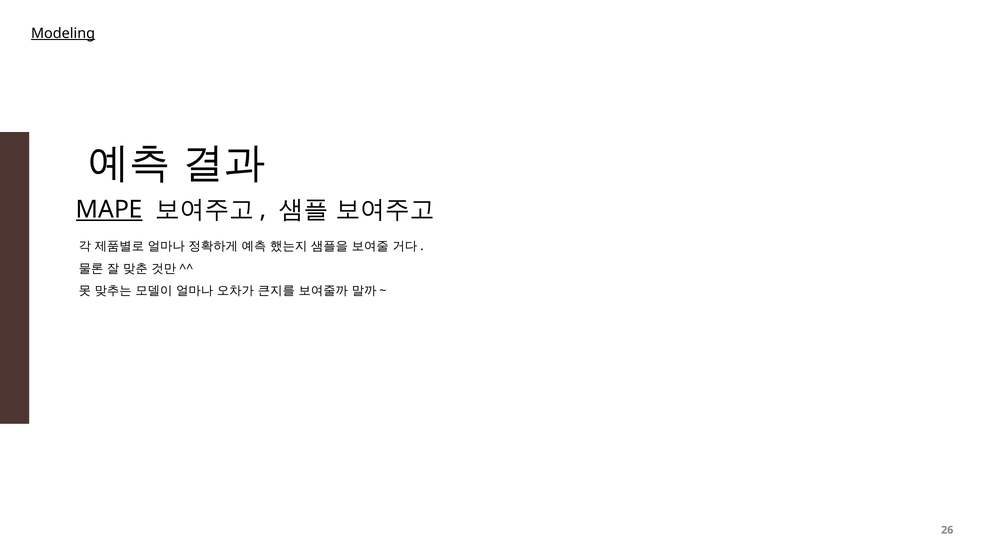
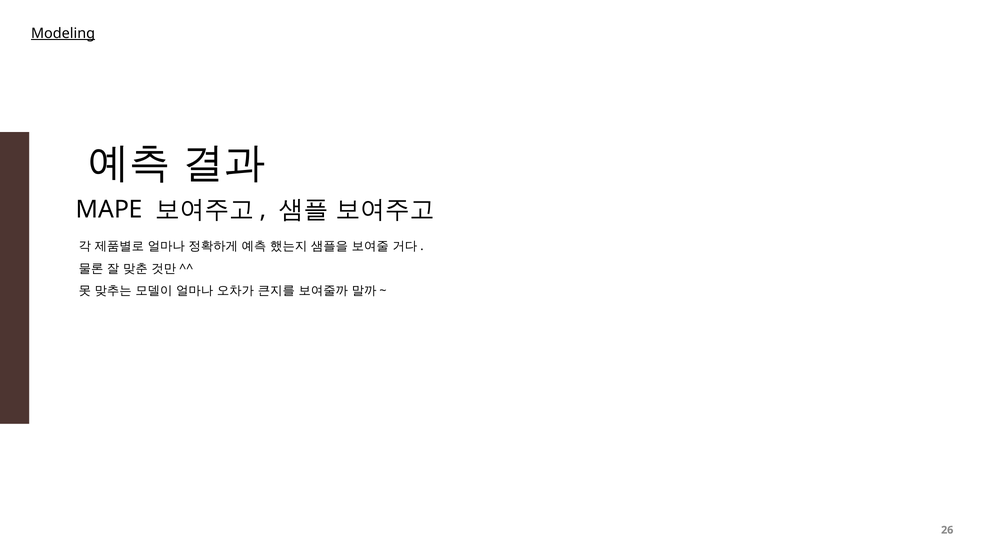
MAPE underline: present -> none
